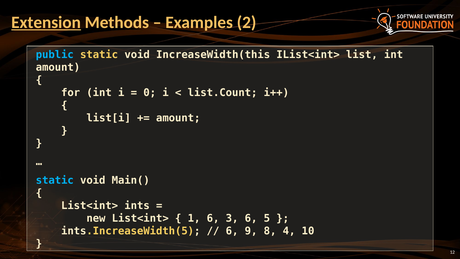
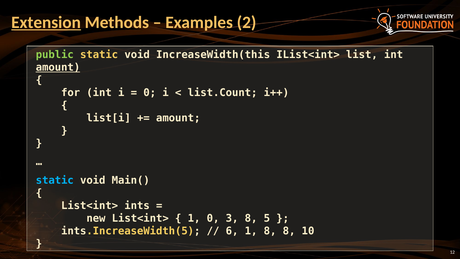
public colour: light blue -> light green
amount at (58, 67) underline: none -> present
1 6: 6 -> 0
3 6: 6 -> 8
6 9: 9 -> 1
8 4: 4 -> 8
